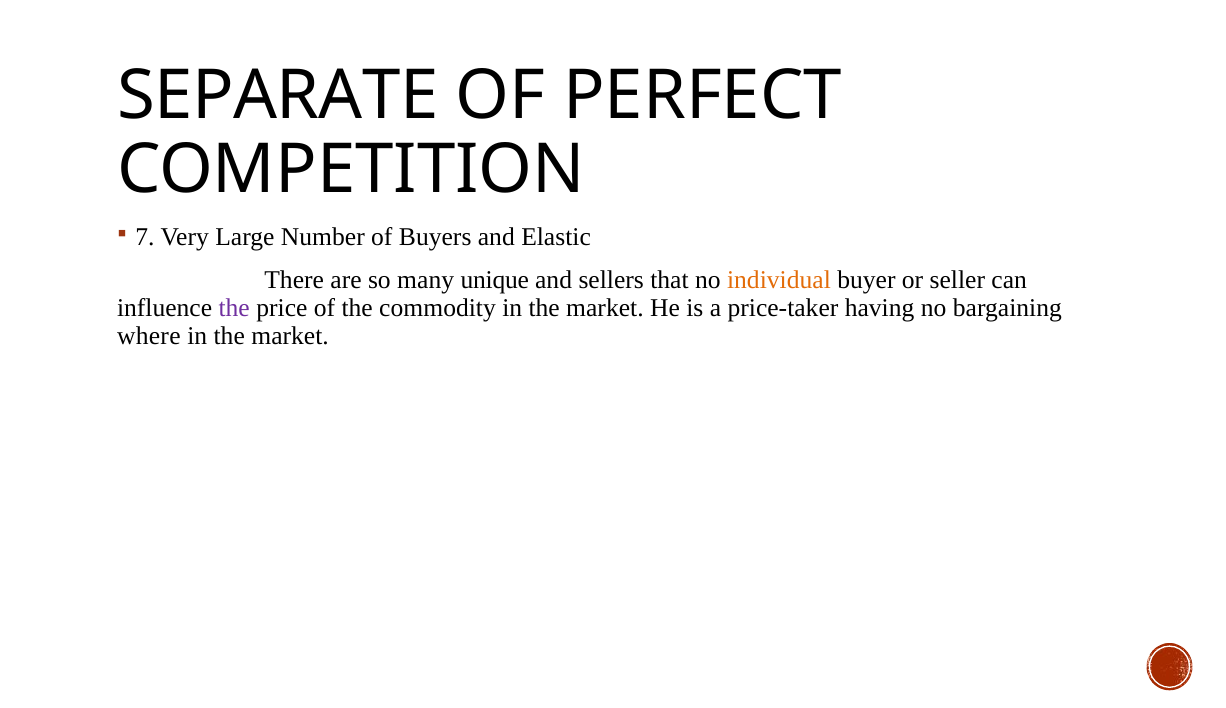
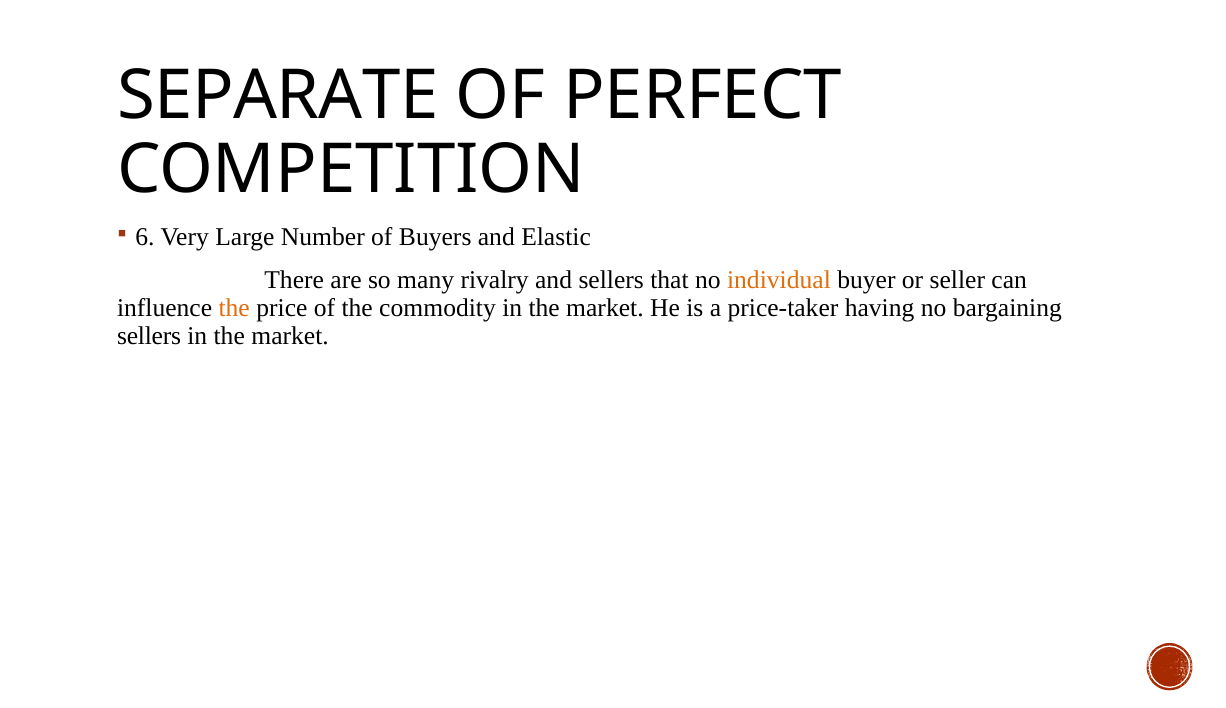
7: 7 -> 6
unique: unique -> rivalry
the at (234, 308) colour: purple -> orange
where at (149, 335): where -> sellers
